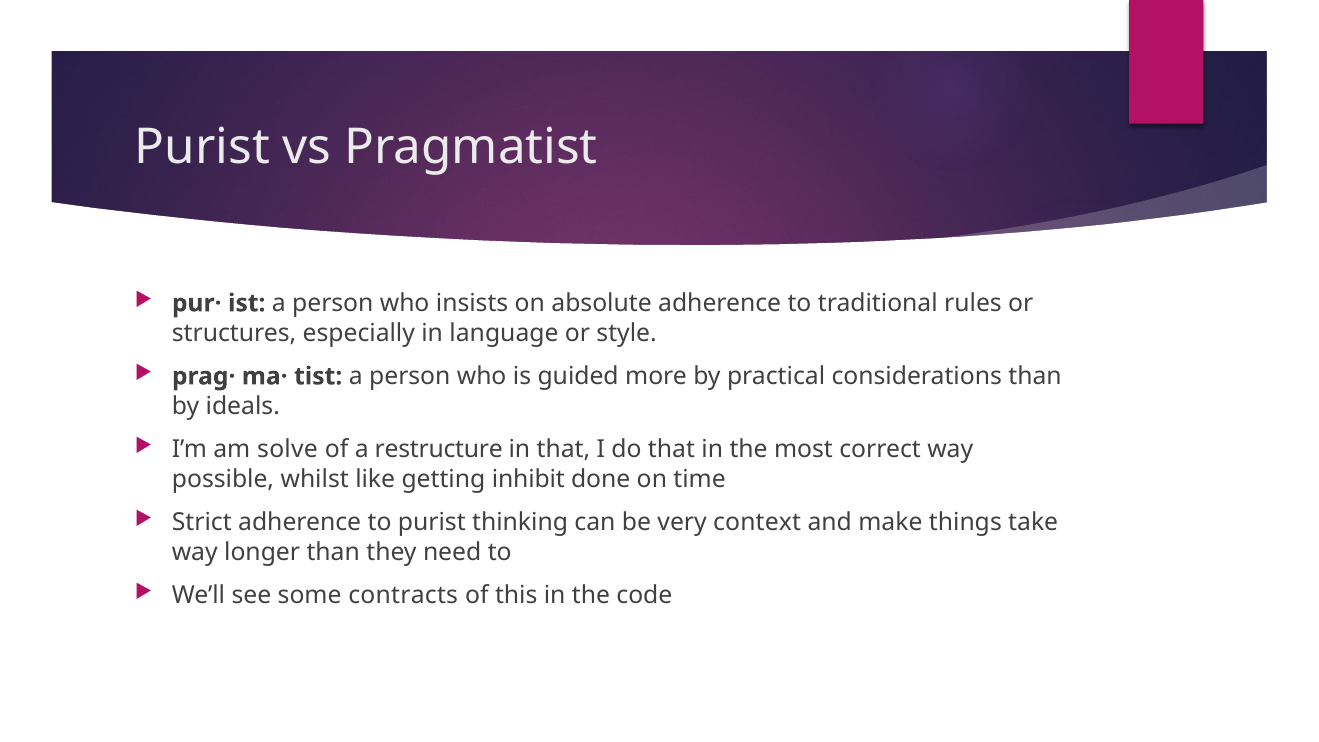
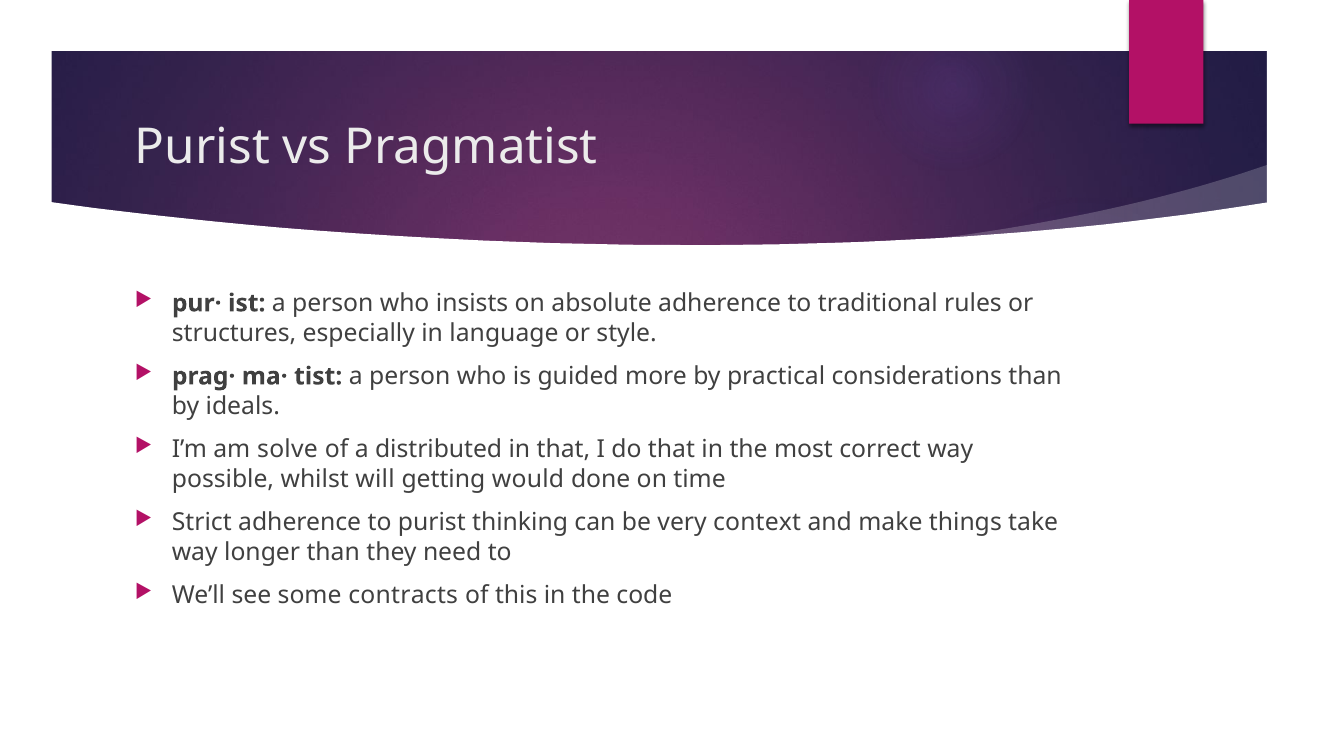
restructure: restructure -> distributed
like: like -> will
inhibit: inhibit -> would
